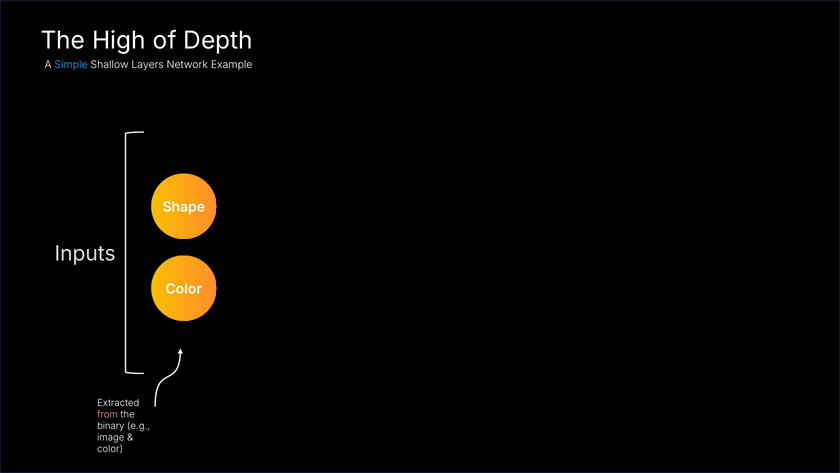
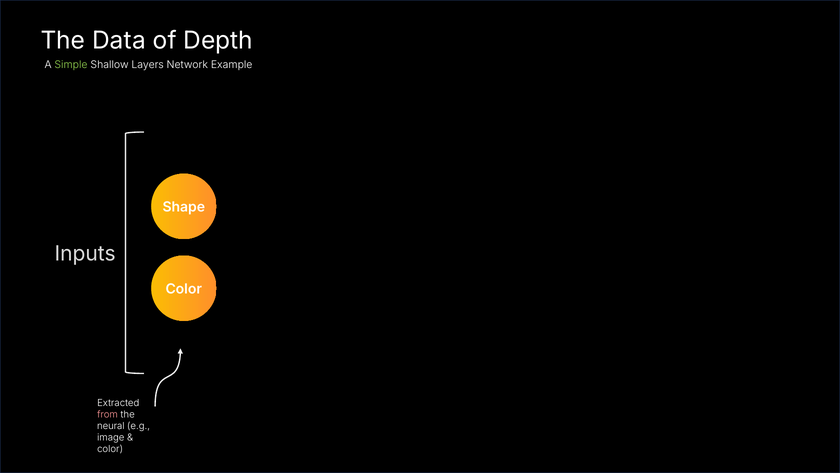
High: High -> Data
Simple colour: light blue -> light green
binary: binary -> neural
